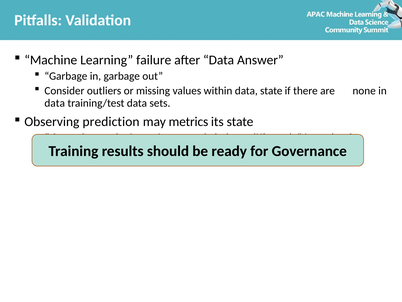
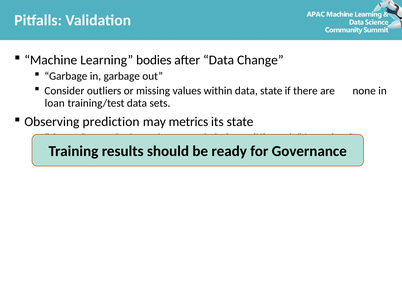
failure: failure -> bodies
Data Answer: Answer -> Change
data at (55, 103): data -> loan
